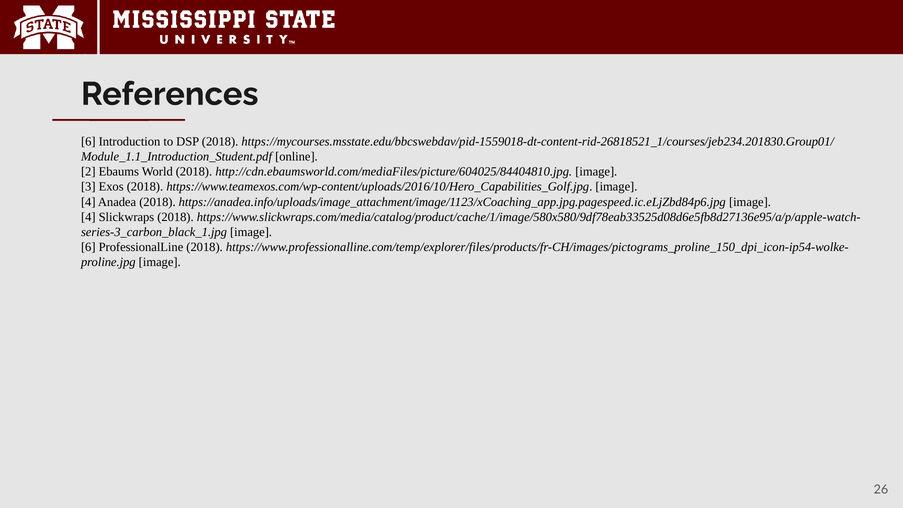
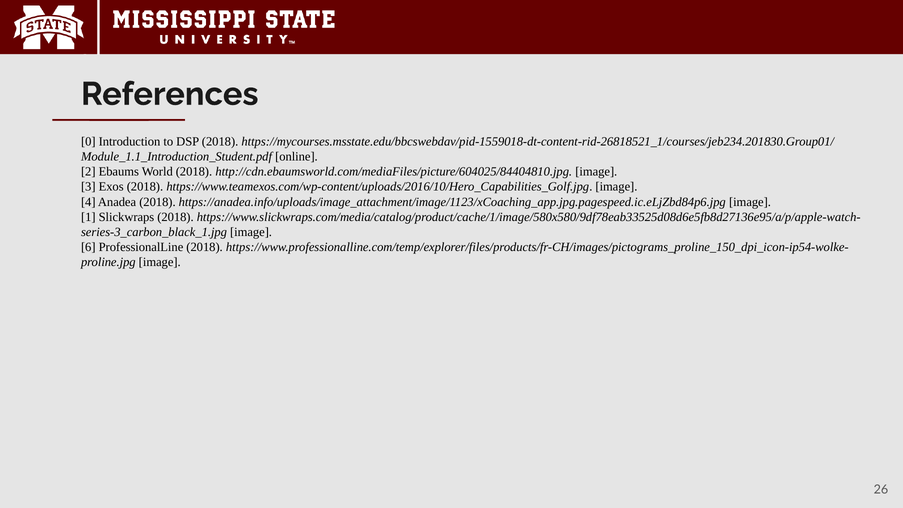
6 at (88, 142): 6 -> 0
4 at (88, 217): 4 -> 1
